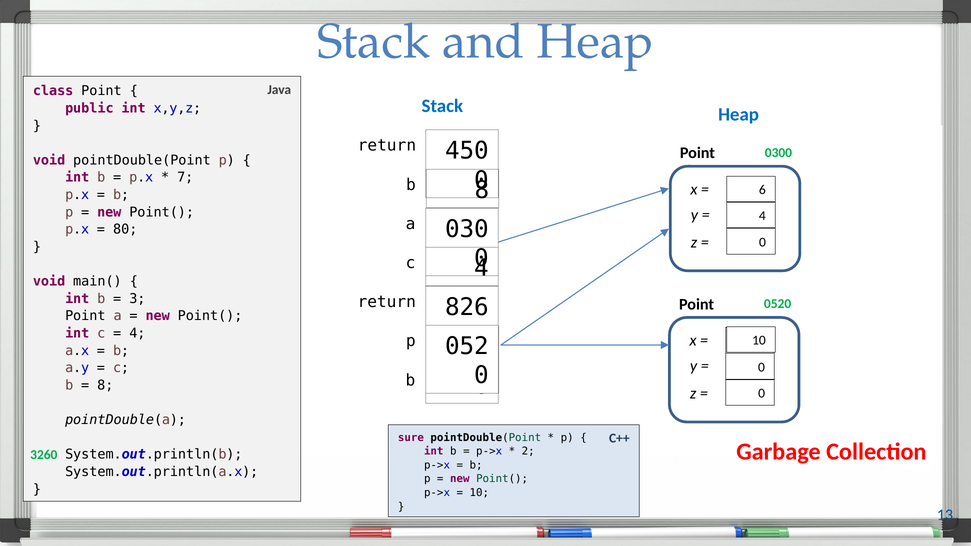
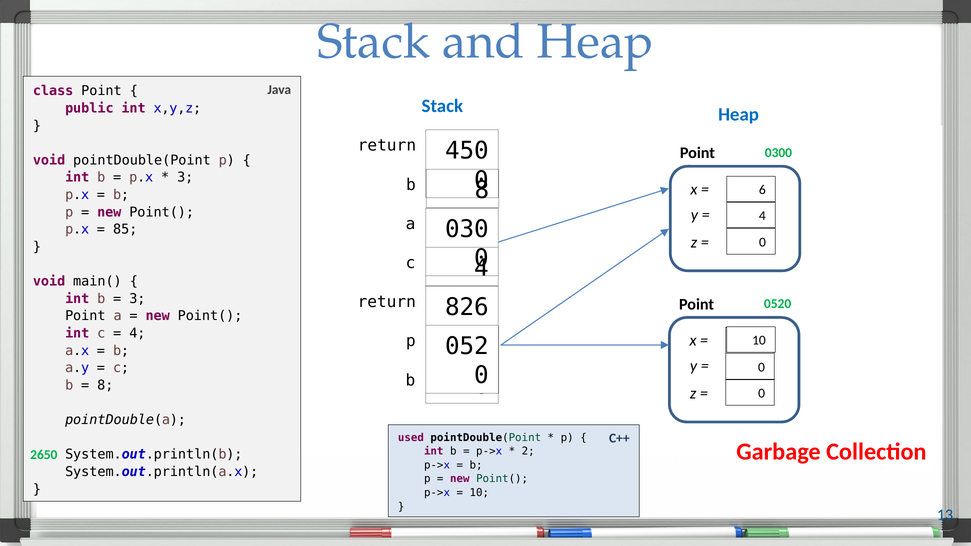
7 at (185, 178): 7 -> 3
80: 80 -> 85
sure: sure -> used
3260: 3260 -> 2650
